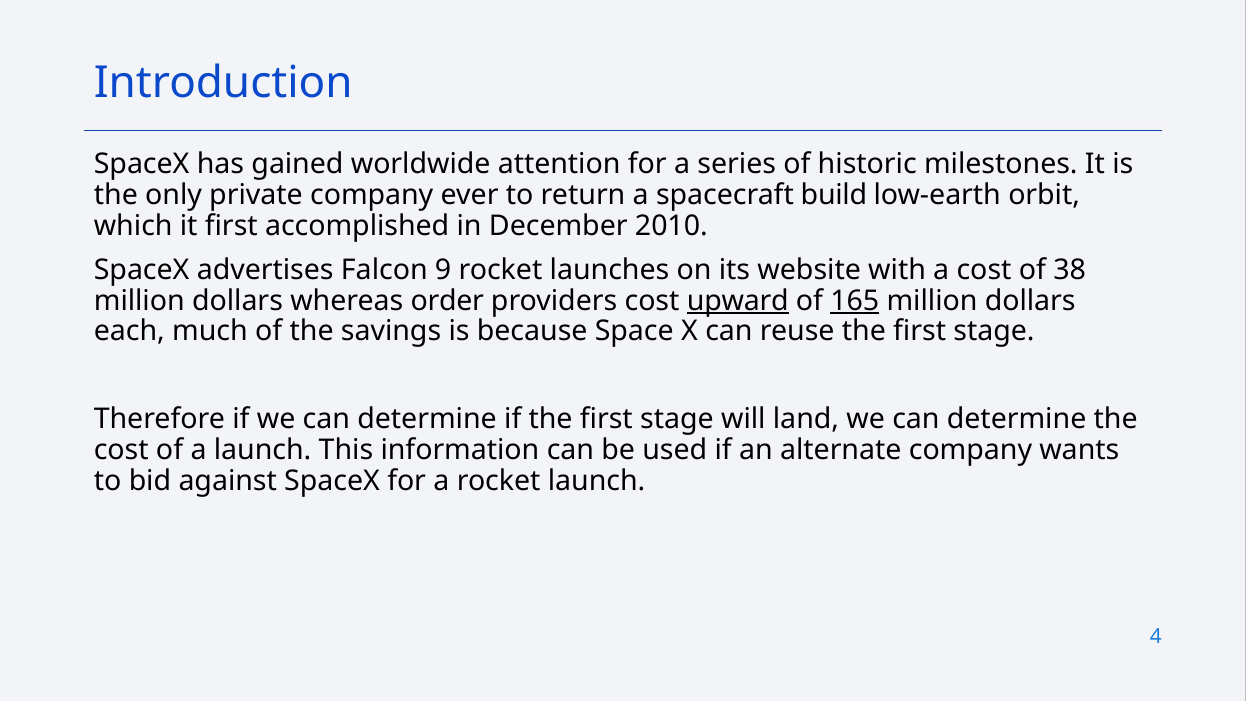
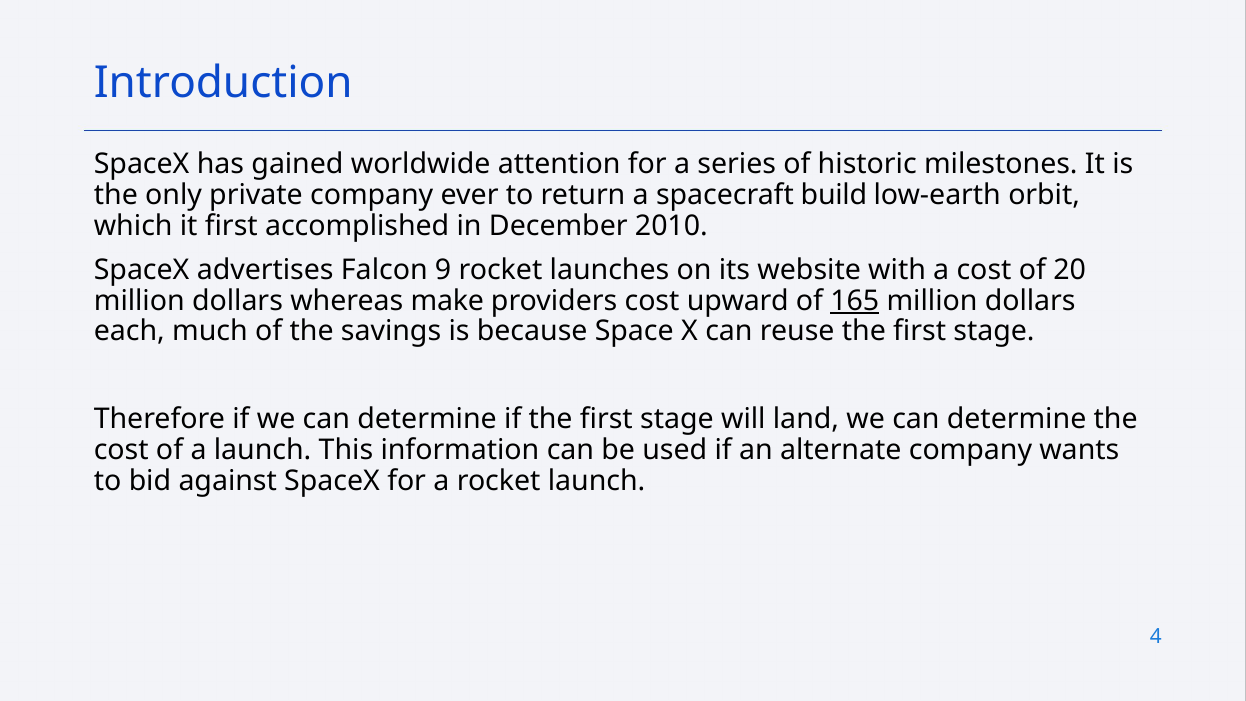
38: 38 -> 20
order: order -> make
upward underline: present -> none
